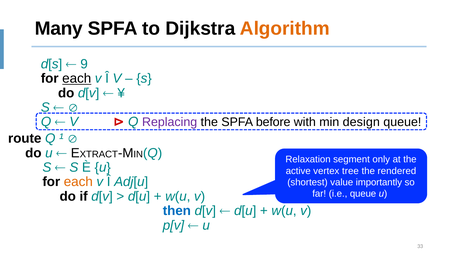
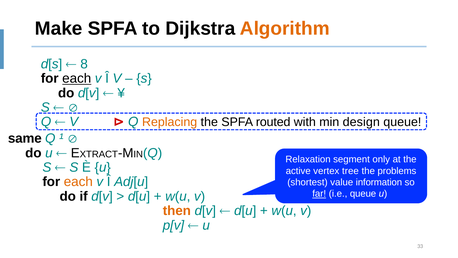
Many: Many -> Make
9: 9 -> 8
Replacing colour: purple -> orange
before: before -> routed
route: route -> same
rendered: rendered -> problems
importantly: importantly -> information
far underline: none -> present
then colour: blue -> orange
